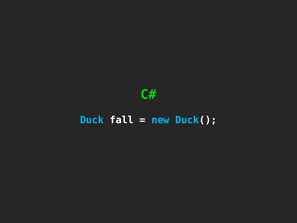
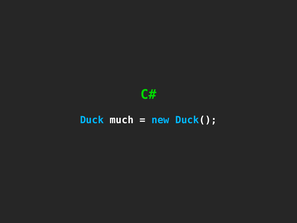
fall: fall -> much
